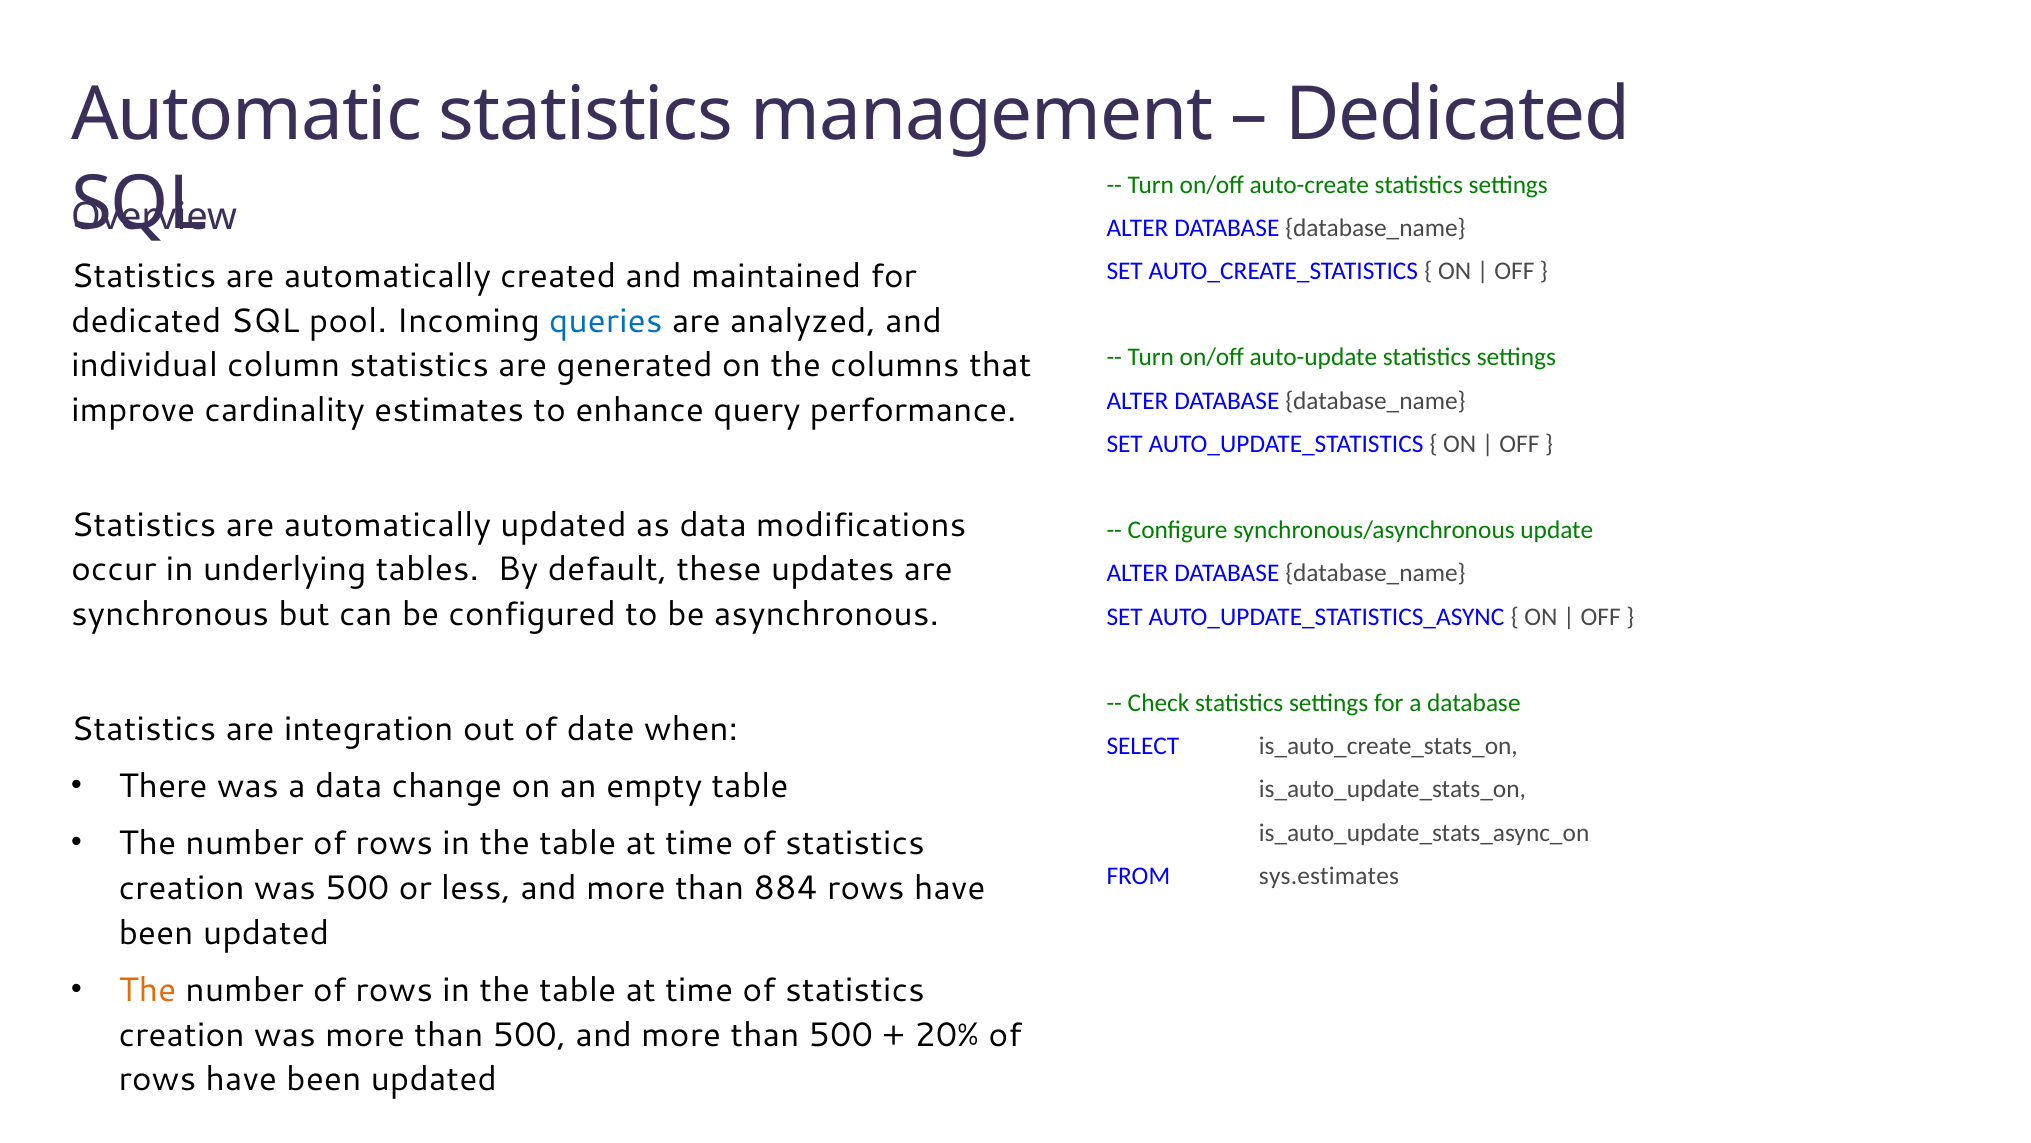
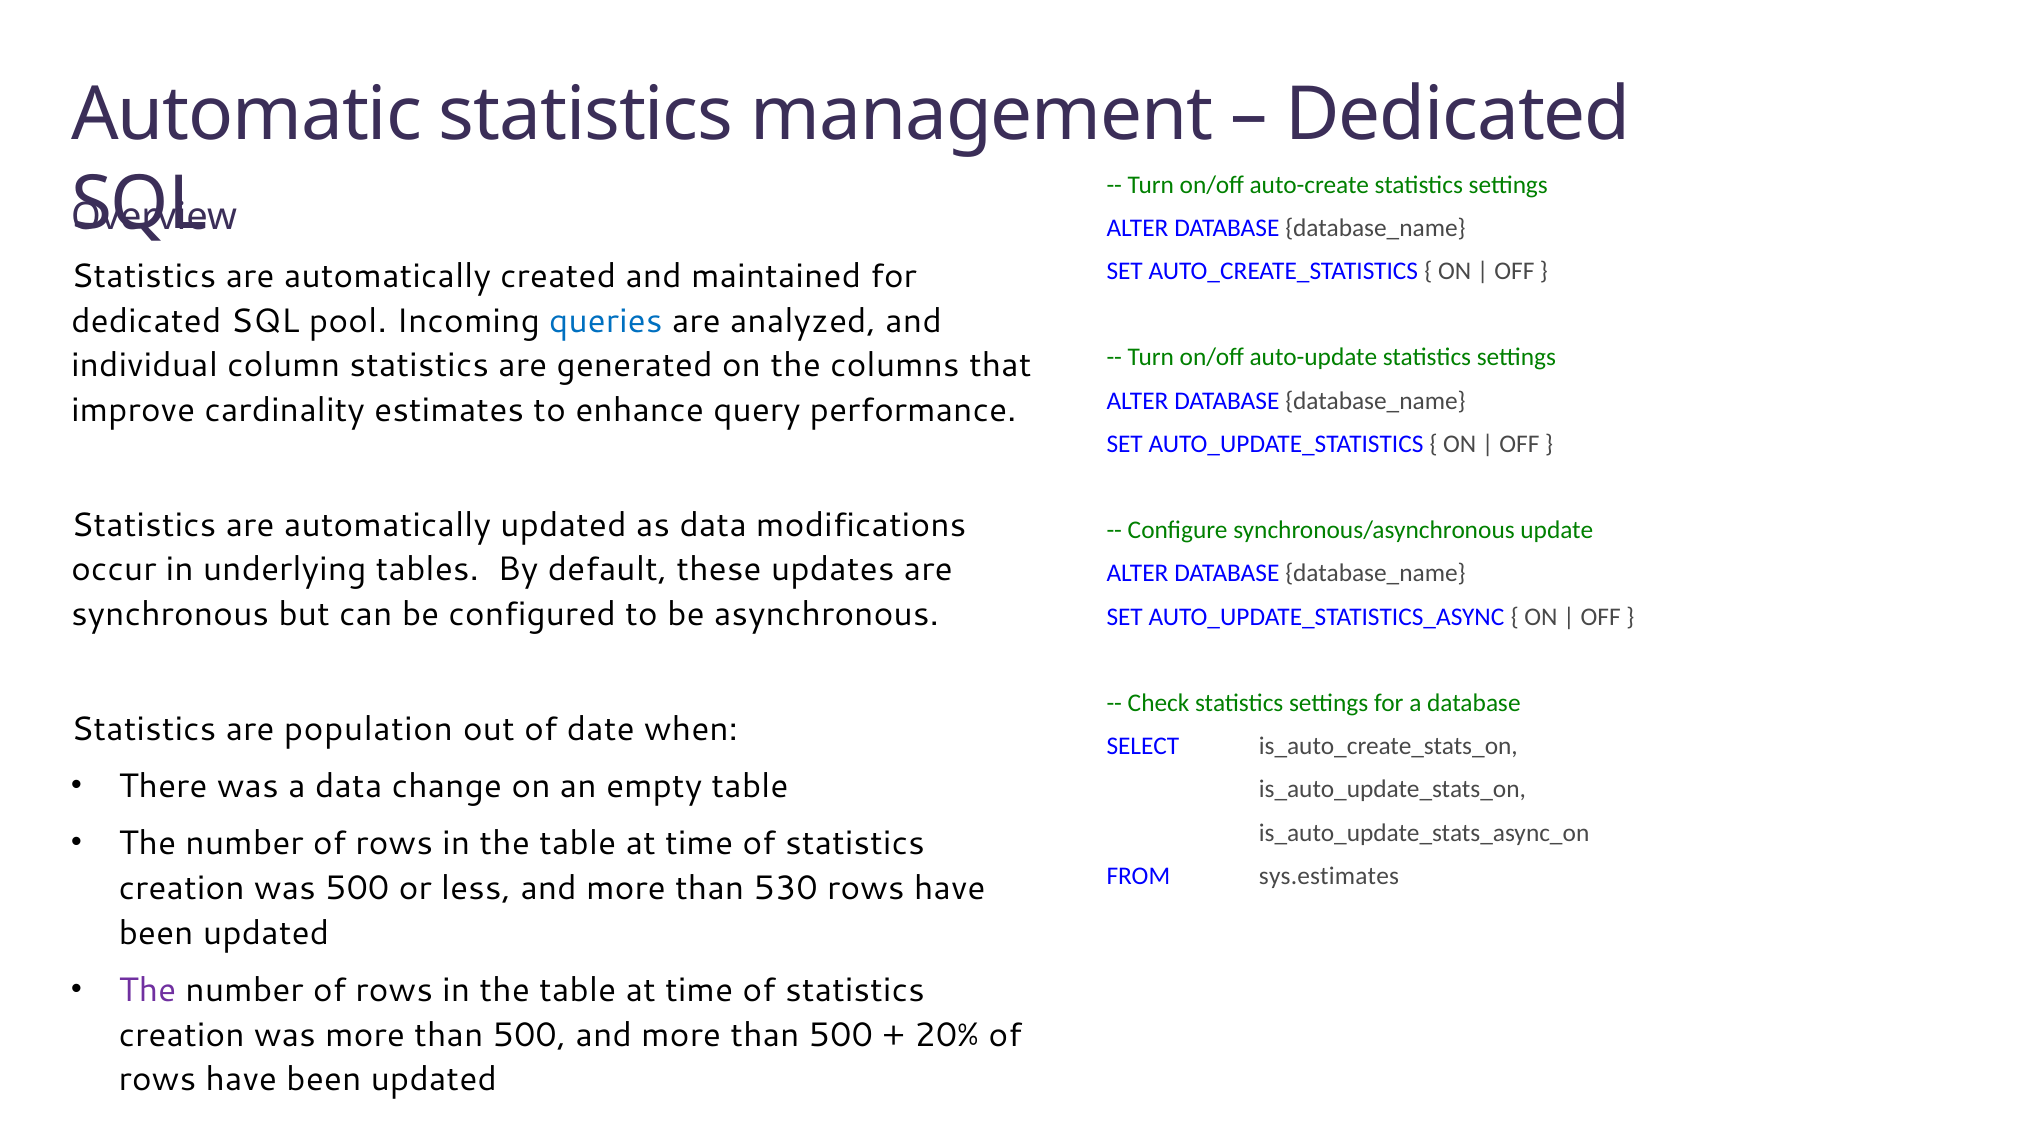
integration: integration -> population
884: 884 -> 530
The at (147, 990) colour: orange -> purple
